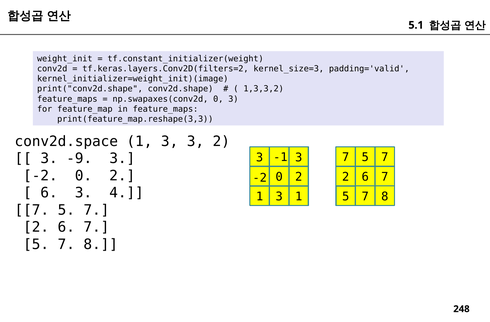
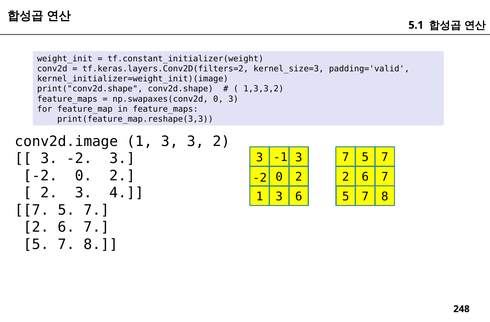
conv2d.space: conv2d.space -> conv2d.image
-9 at (79, 158): -9 -> -2
6 at (49, 193): 6 -> 2
3 1: 1 -> 6
